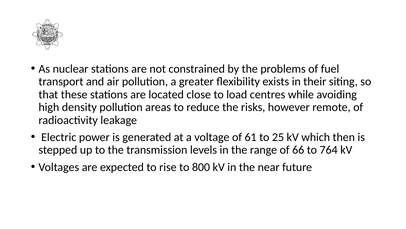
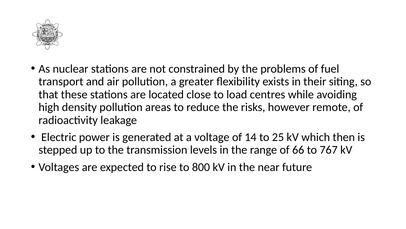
61: 61 -> 14
764: 764 -> 767
